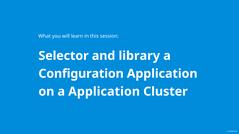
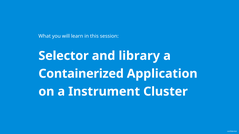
Configuration: Configuration -> Containerized
a Application: Application -> Instrument
